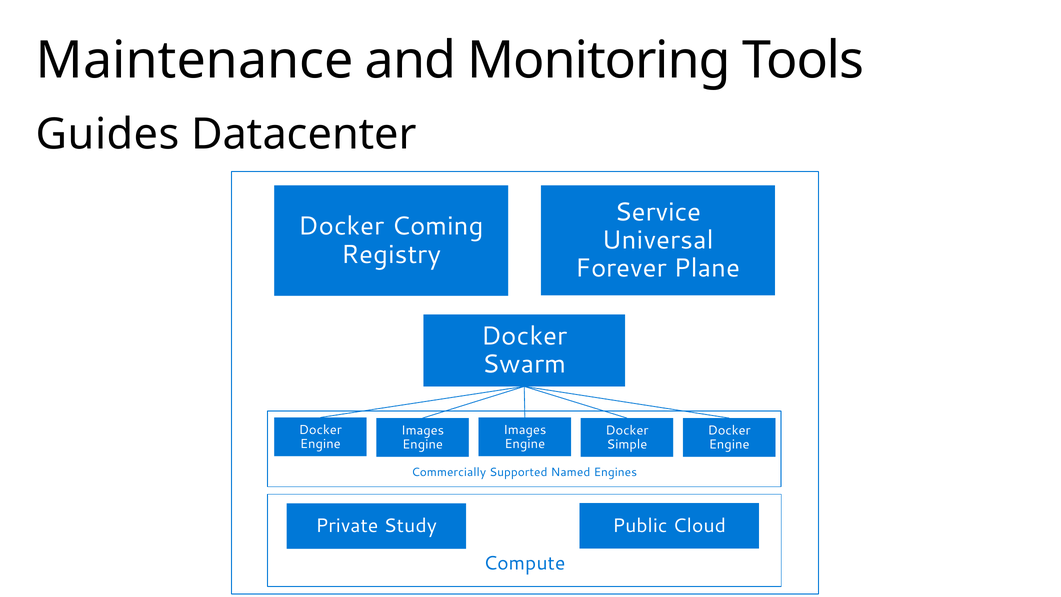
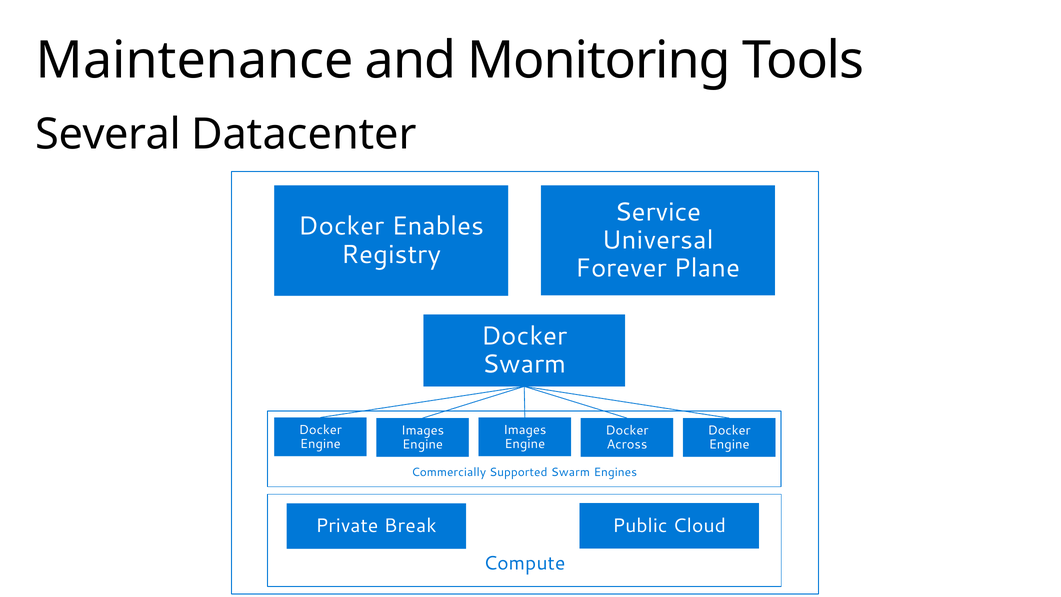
Guides: Guides -> Several
Coming: Coming -> Enables
Simple: Simple -> Across
Supported Named: Named -> Swarm
Study: Study -> Break
